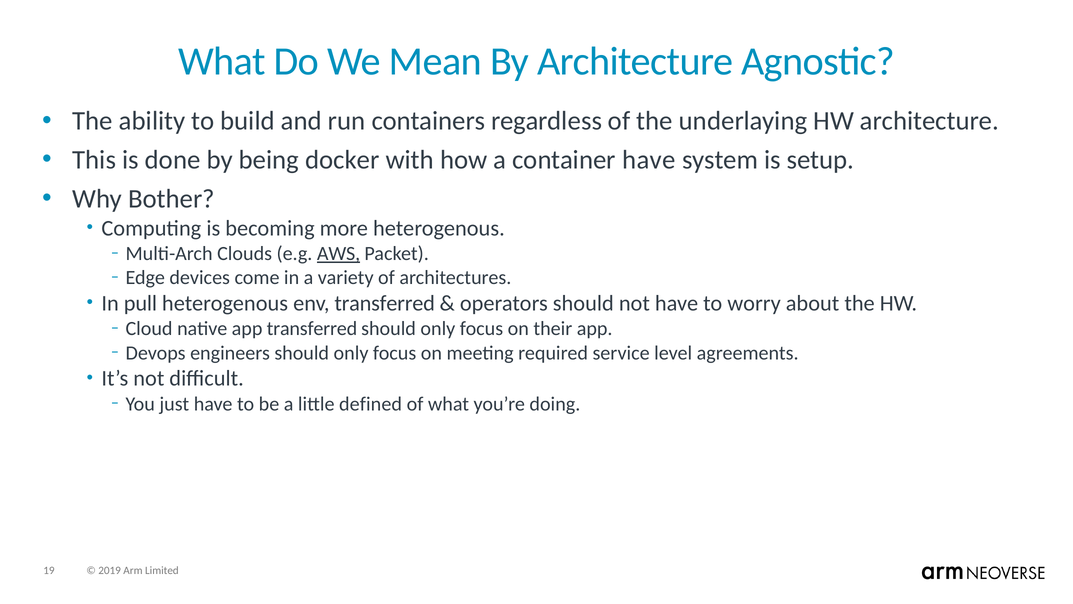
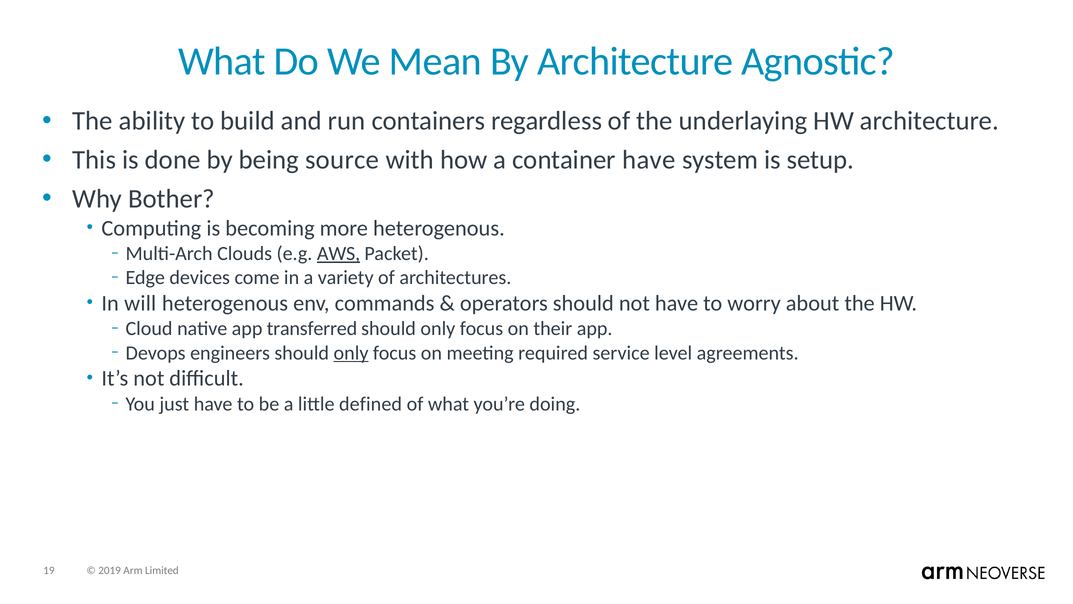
docker: docker -> source
pull: pull -> will
env transferred: transferred -> commands
only at (351, 353) underline: none -> present
